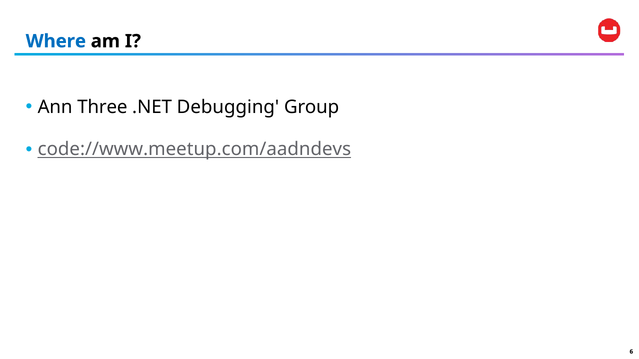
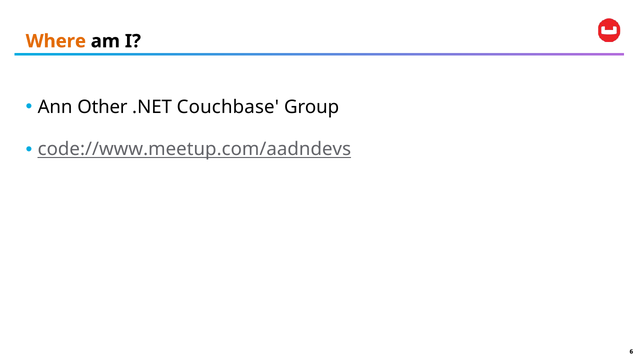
Where colour: blue -> orange
Three: Three -> Other
Debugging: Debugging -> Couchbase
